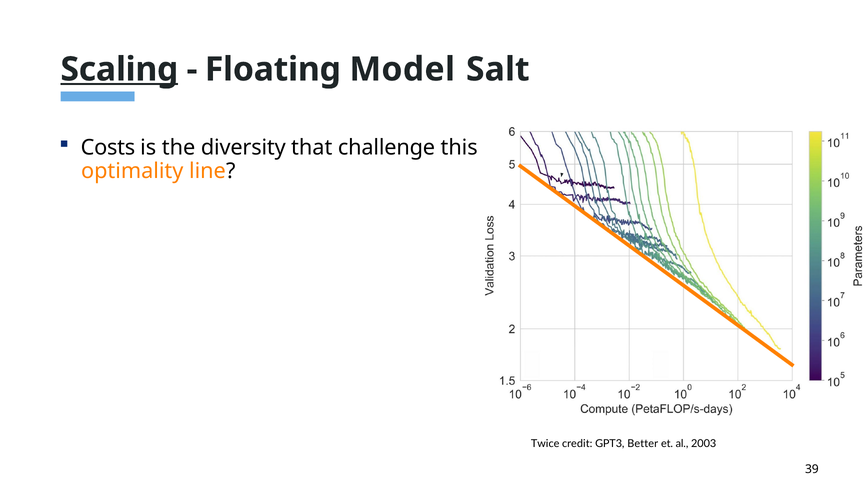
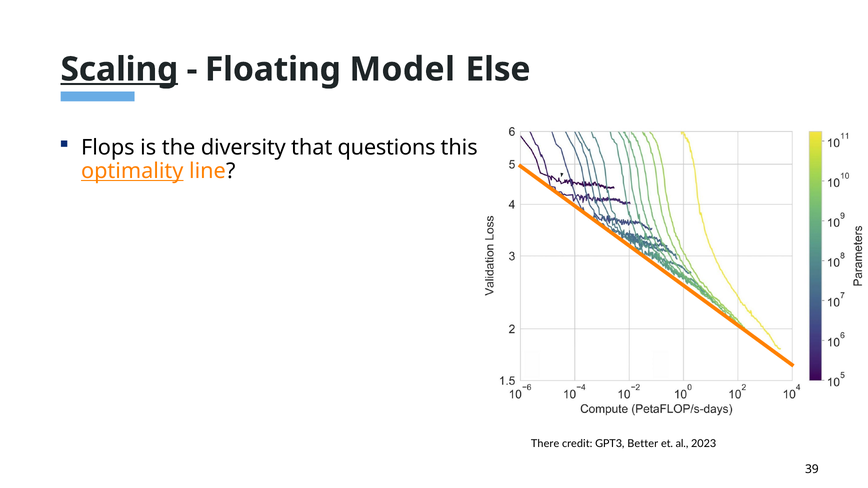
Salt: Salt -> Else
Costs: Costs -> Flops
challenge: challenge -> questions
optimality underline: none -> present
Twice: Twice -> There
2003: 2003 -> 2023
